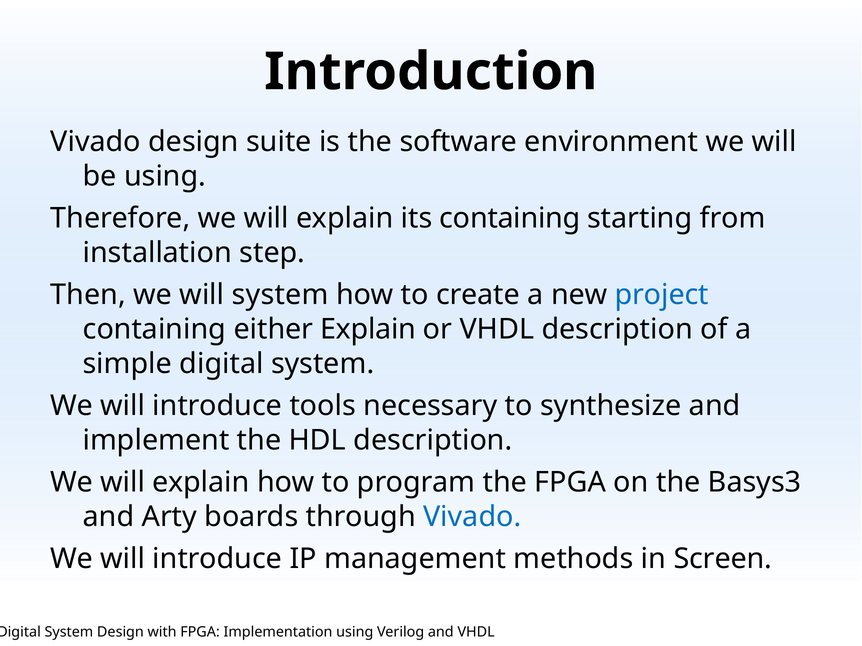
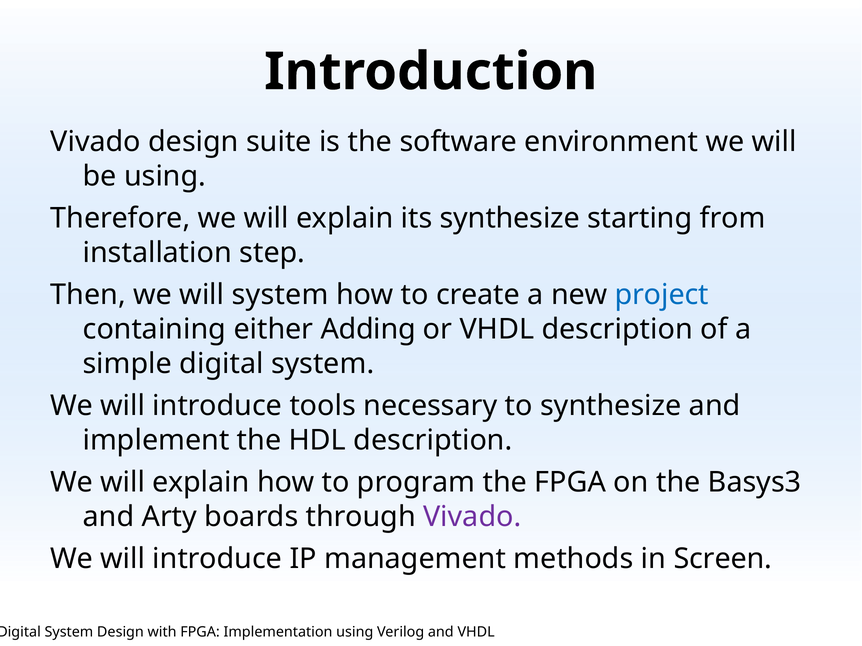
its containing: containing -> synthesize
either Explain: Explain -> Adding
Vivado at (472, 517) colour: blue -> purple
